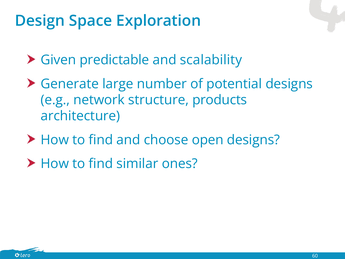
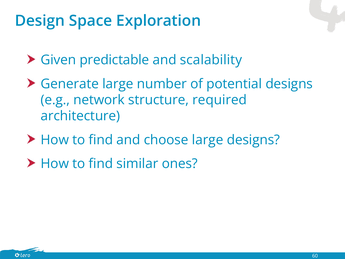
products: products -> required
choose open: open -> large
